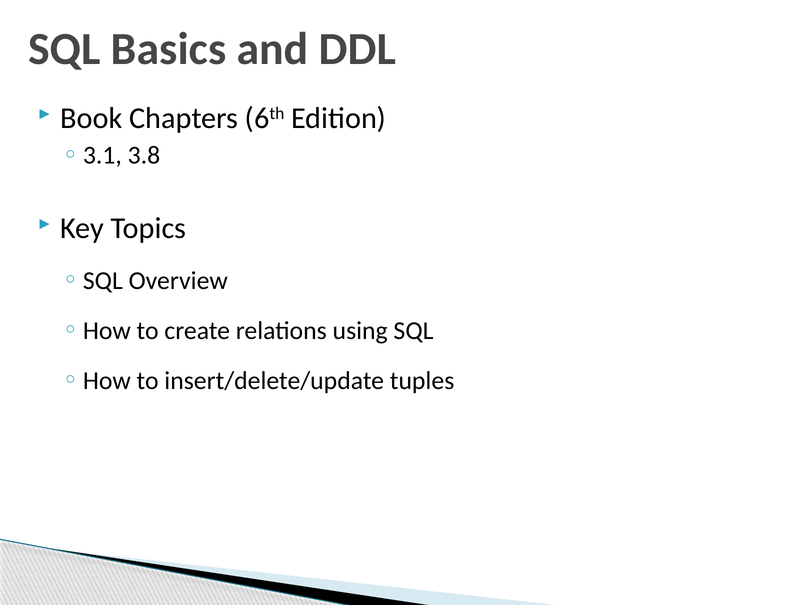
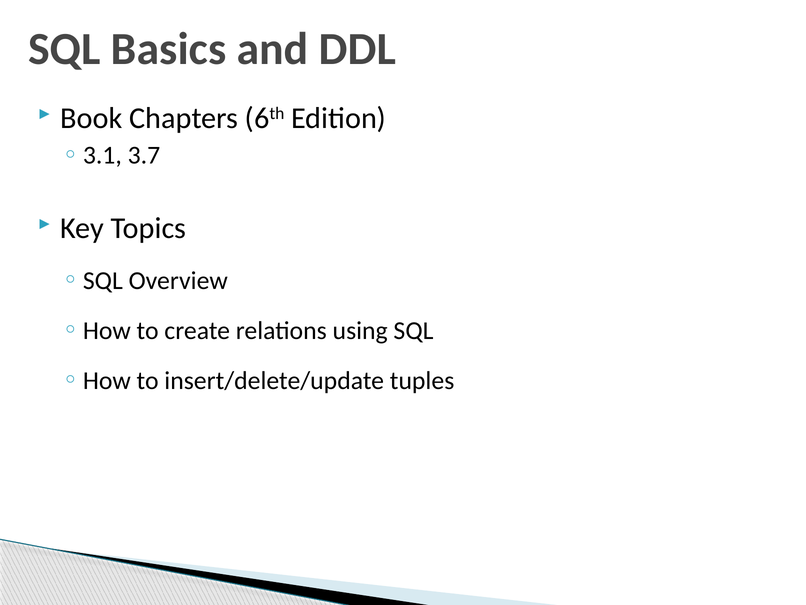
3.8: 3.8 -> 3.7
